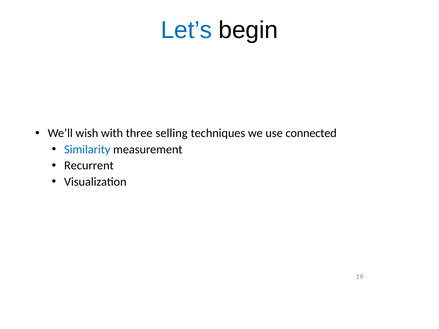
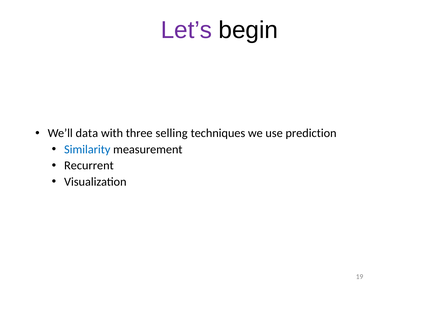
Let’s colour: blue -> purple
wish: wish -> data
connected: connected -> prediction
